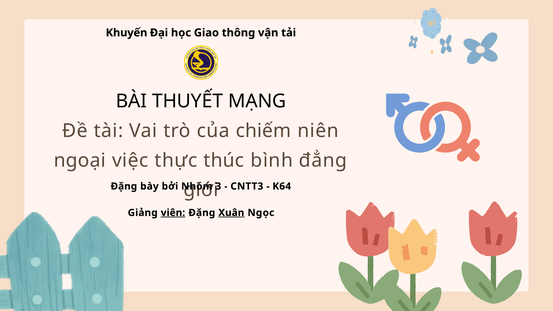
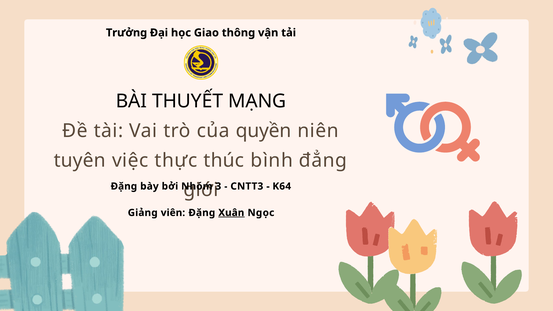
Khuyến: Khuyến -> Trưởng
chiếm: chiếm -> quyền
ngoại: ngoại -> tuyên
viên underline: present -> none
